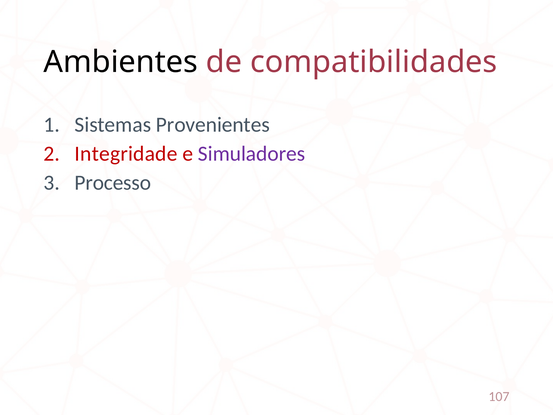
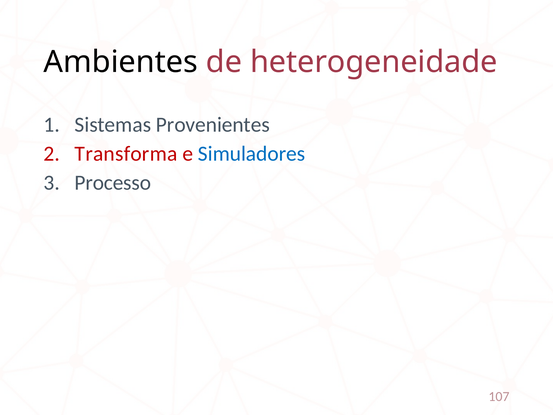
compatibilidades: compatibilidades -> heterogeneidade
Integridade: Integridade -> Transforma
Simuladores colour: purple -> blue
